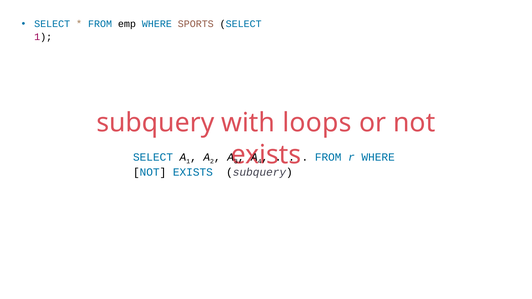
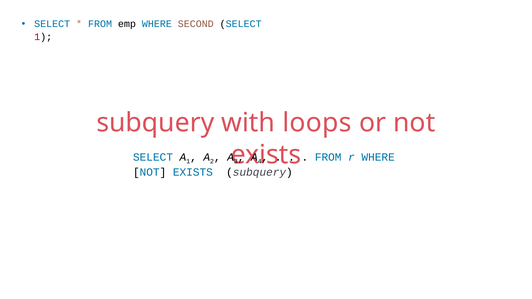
SPORTS: SPORTS -> SECOND
